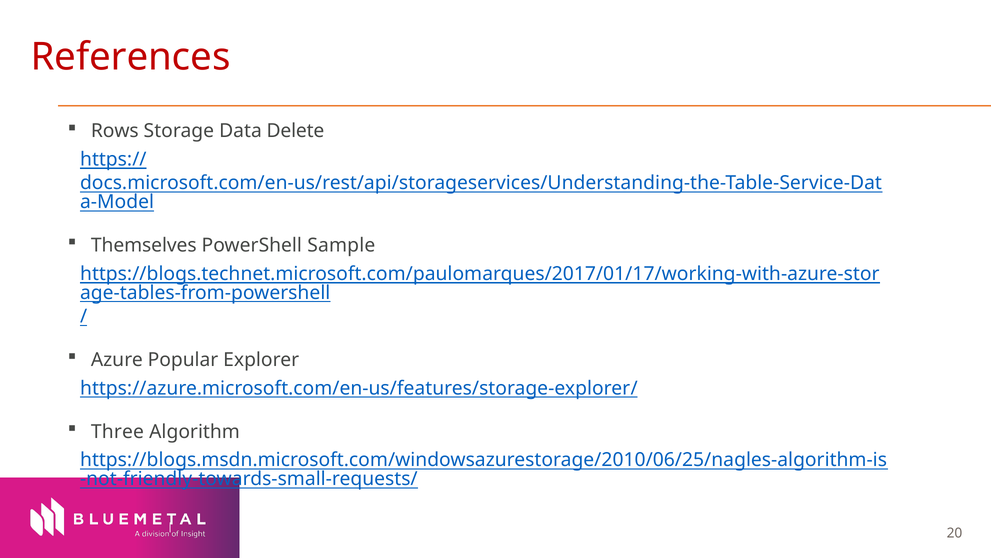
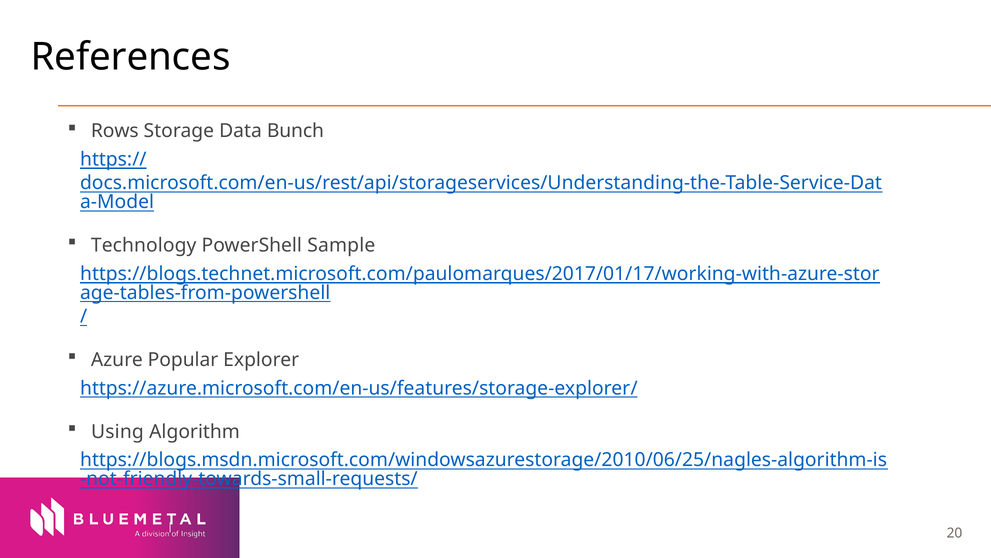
References colour: red -> black
Delete: Delete -> Bunch
Themselves: Themselves -> Technology
Three: Three -> Using
